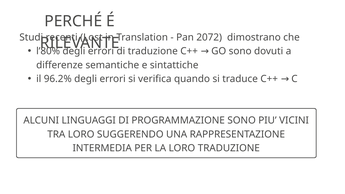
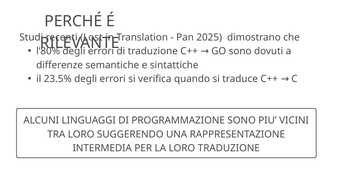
2072: 2072 -> 2025
96.2%: 96.2% -> 23.5%
